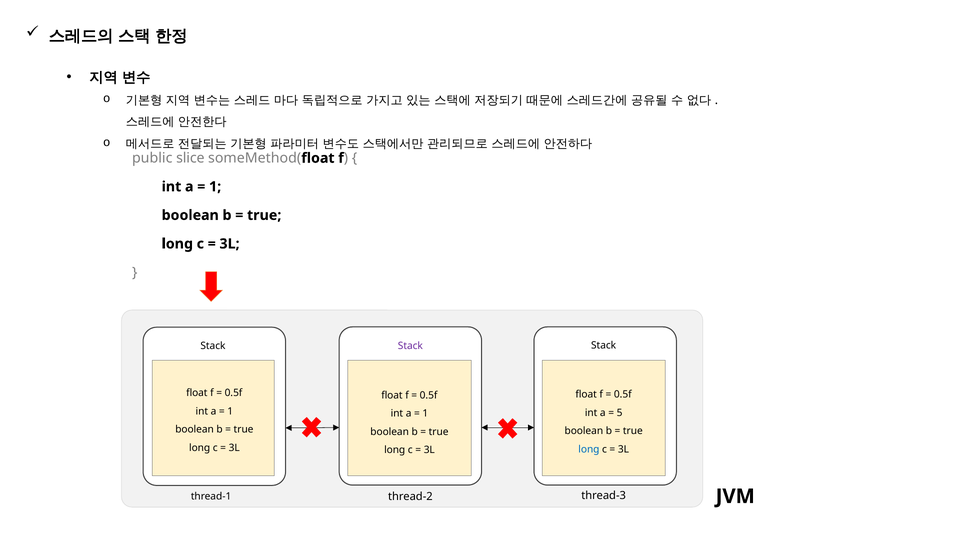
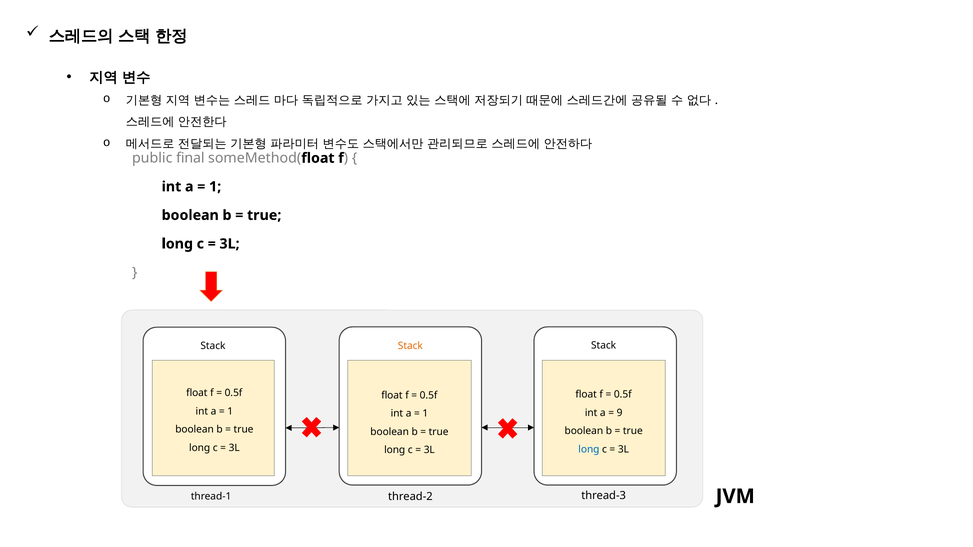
slice: slice -> final
Stack at (410, 346) colour: purple -> orange
5: 5 -> 9
